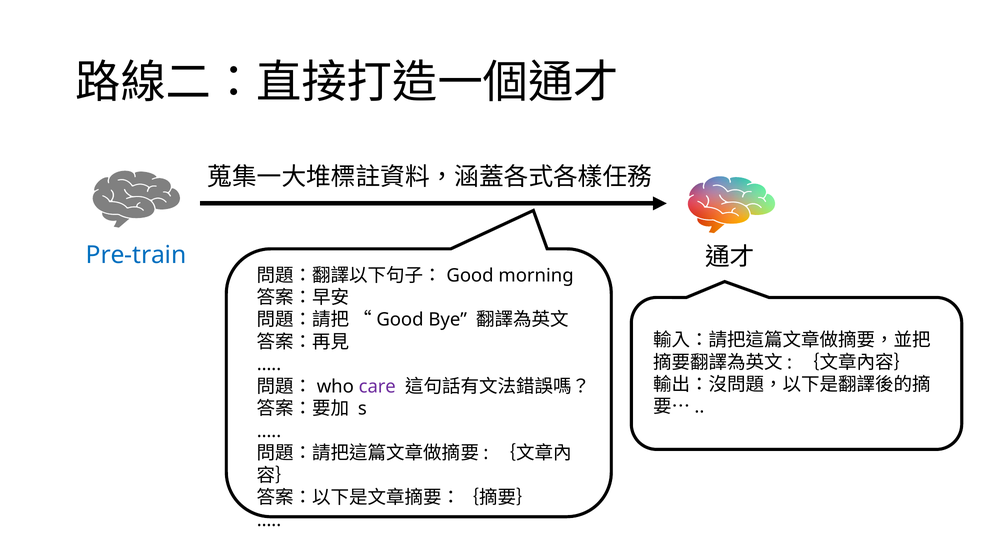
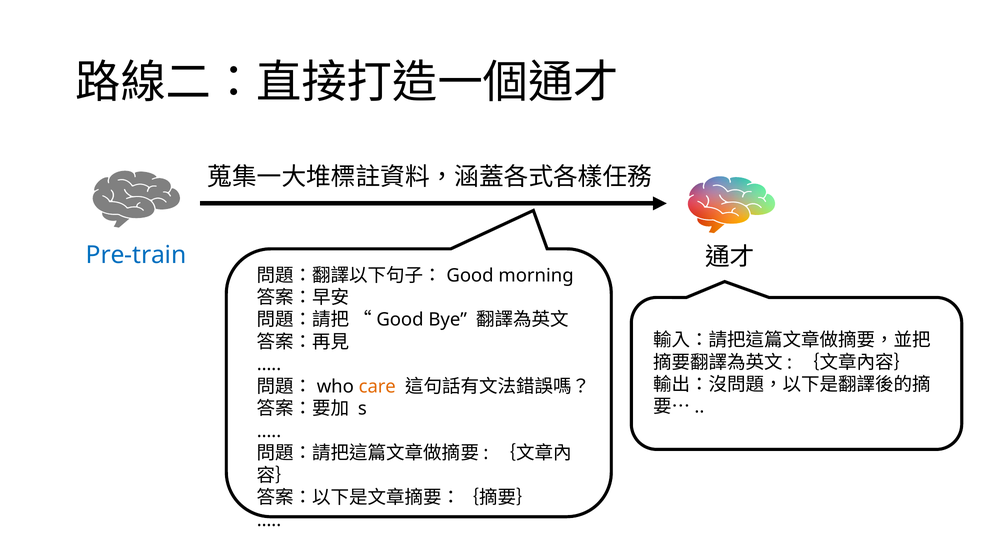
care colour: purple -> orange
